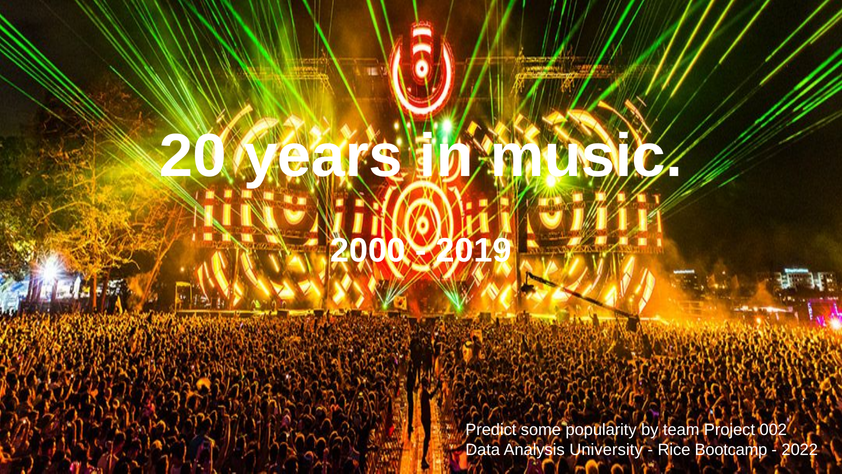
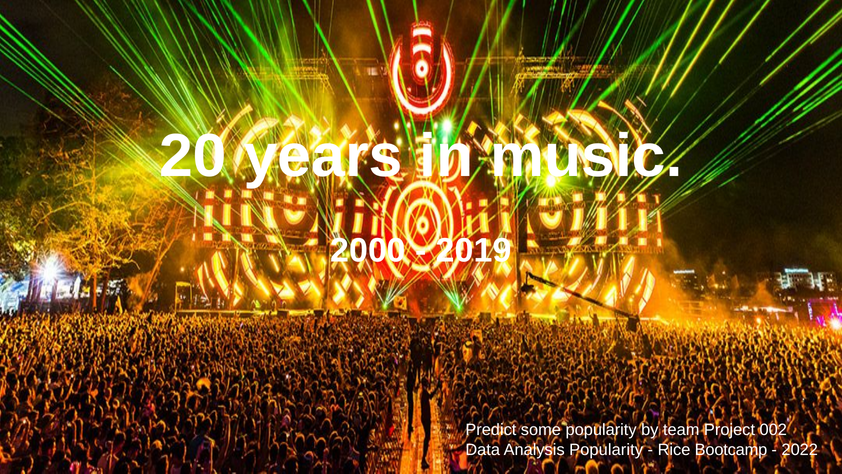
Analysis University: University -> Popularity
